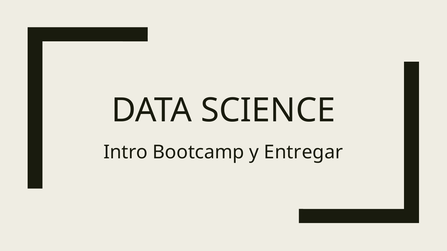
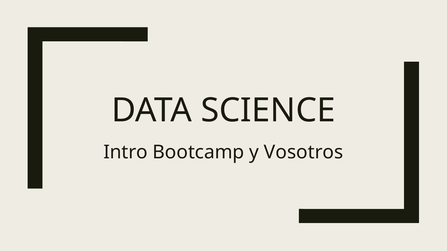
Entregar: Entregar -> Vosotros
